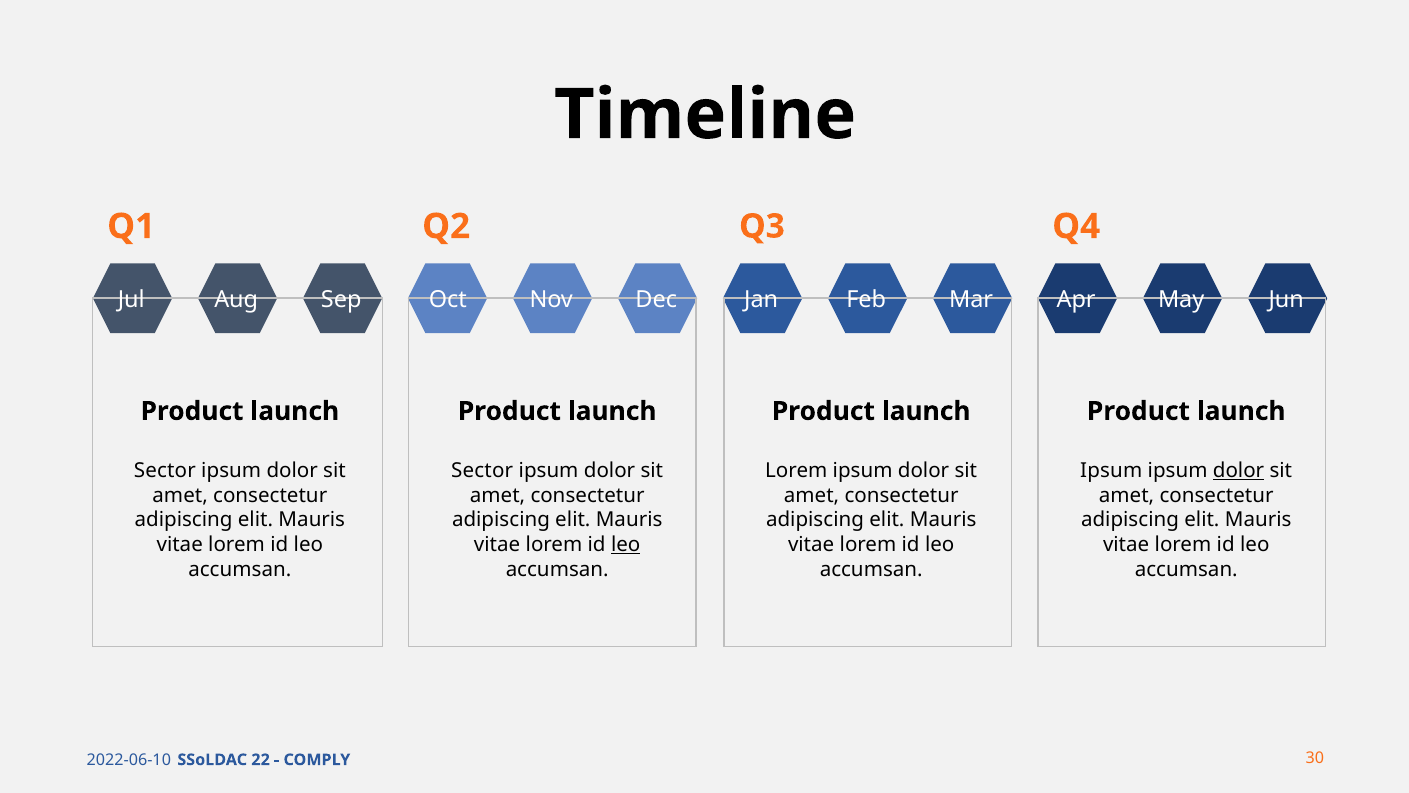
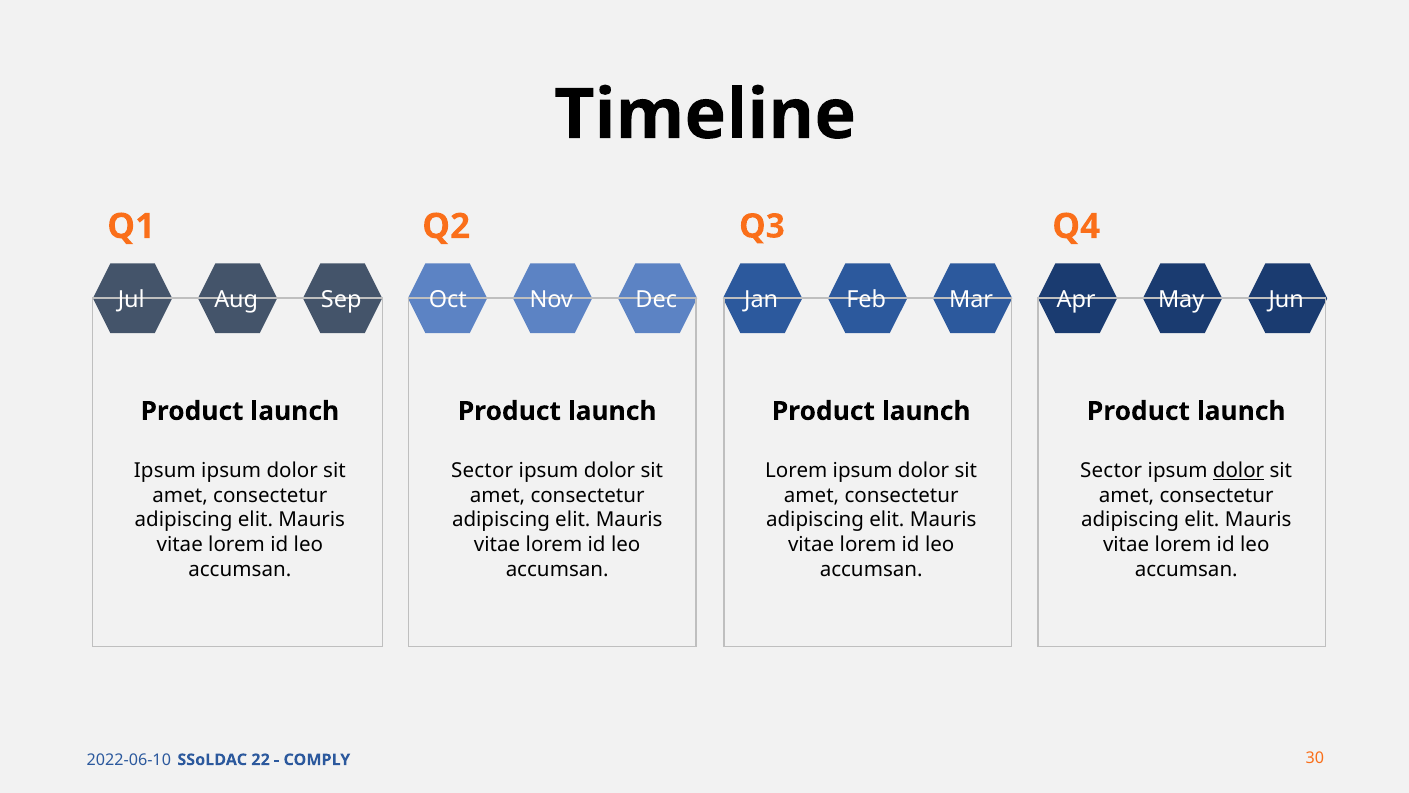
Sector at (165, 470): Sector -> Ipsum
Ipsum at (1111, 470): Ipsum -> Sector
leo at (626, 544) underline: present -> none
